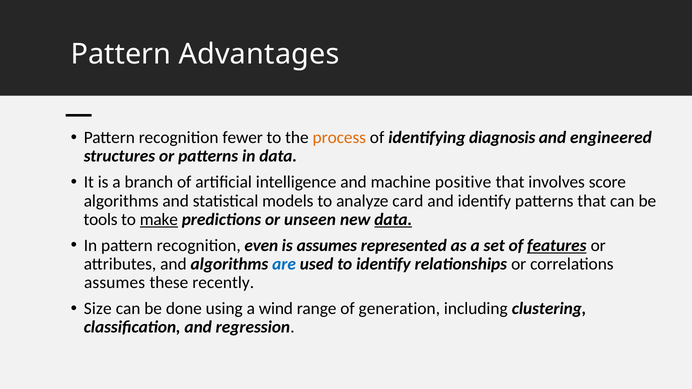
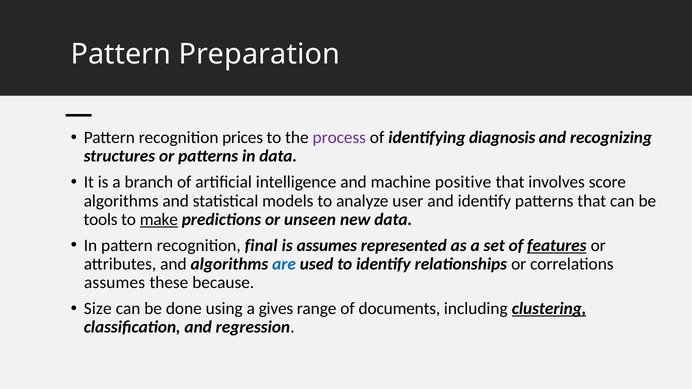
Advantages: Advantages -> Preparation
fewer: fewer -> prices
process colour: orange -> purple
engineered: engineered -> recognizing
card: card -> user
data at (393, 220) underline: present -> none
even: even -> final
recently: recently -> because
wind: wind -> gives
generation: generation -> documents
clustering underline: none -> present
